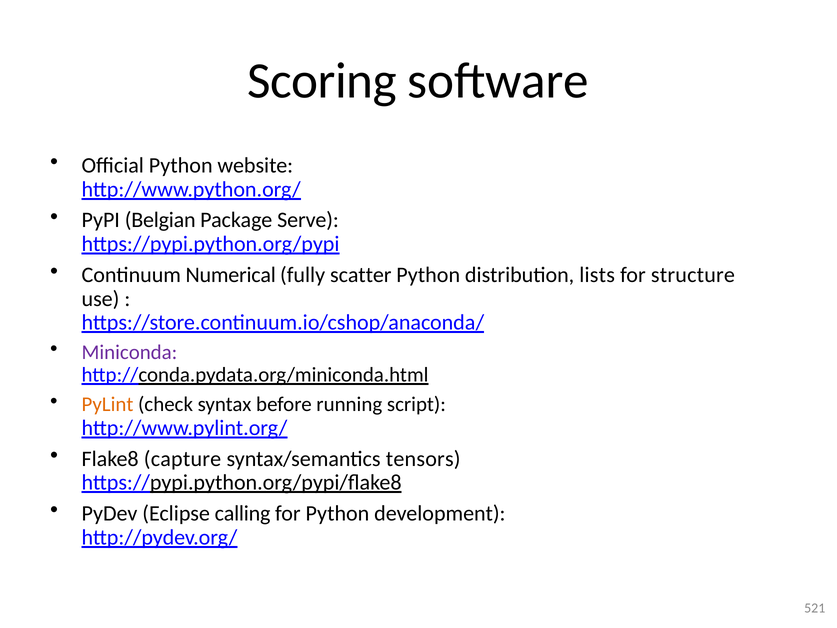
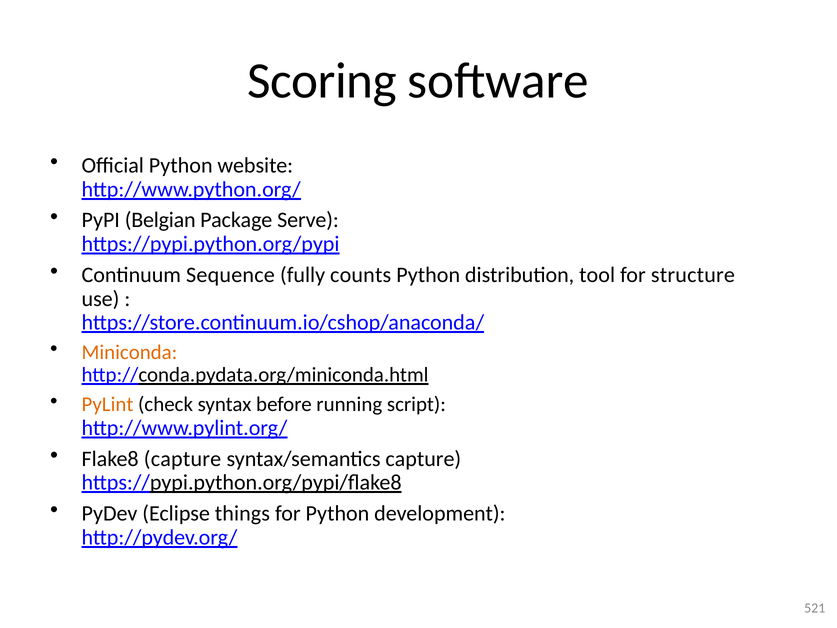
Numerical: Numerical -> Sequence
scatter: scatter -> counts
lists: lists -> tool
Miniconda colour: purple -> orange
syntax/semantics tensors: tensors -> capture
calling: calling -> things
